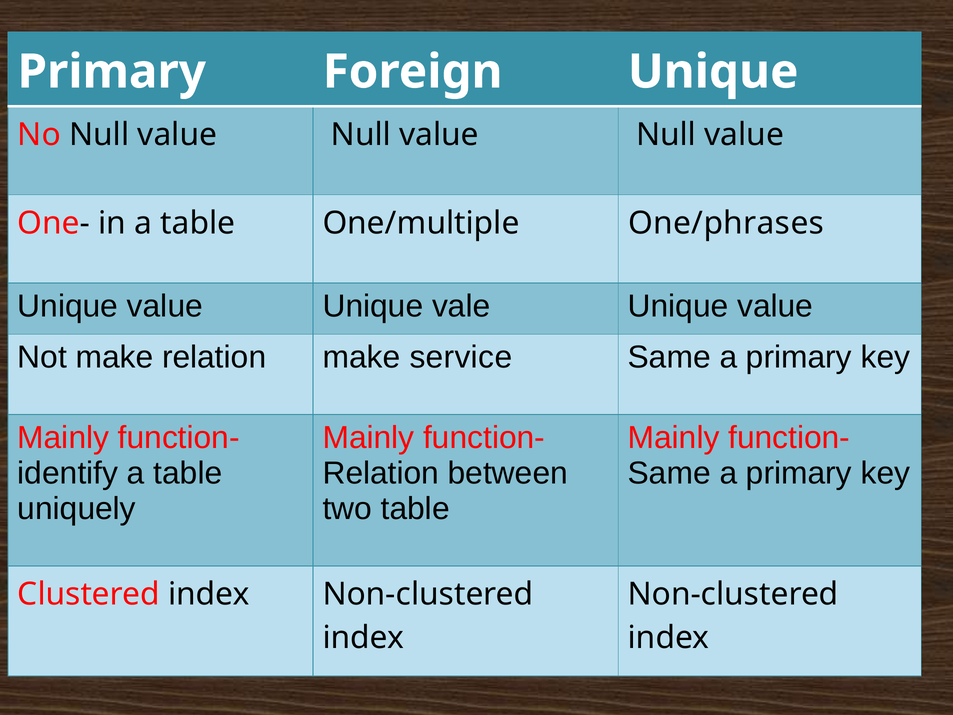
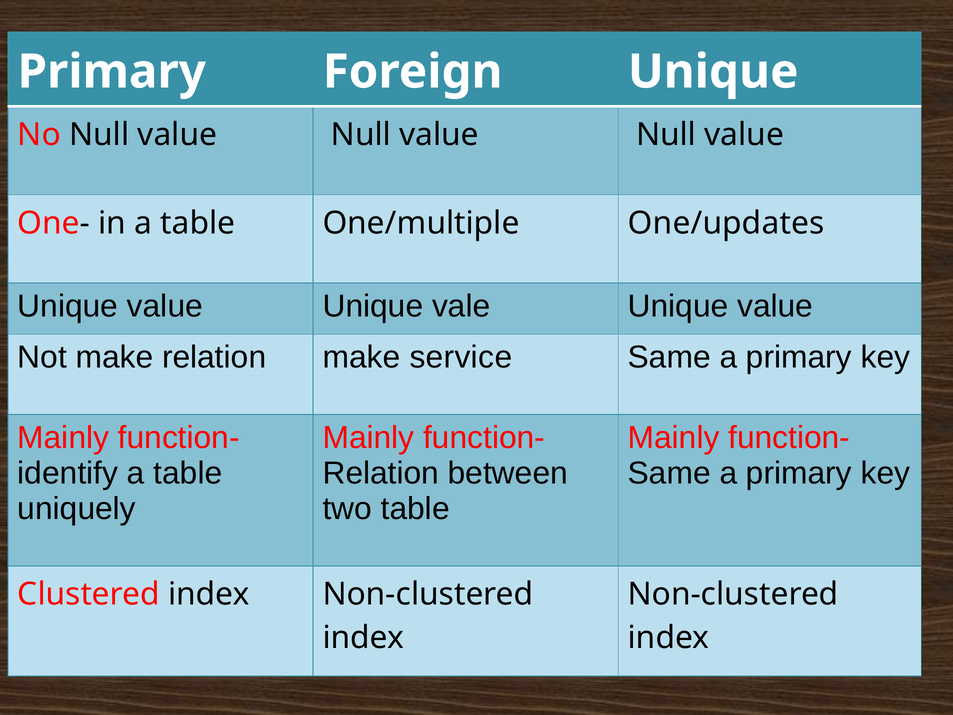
One/phrases: One/phrases -> One/updates
